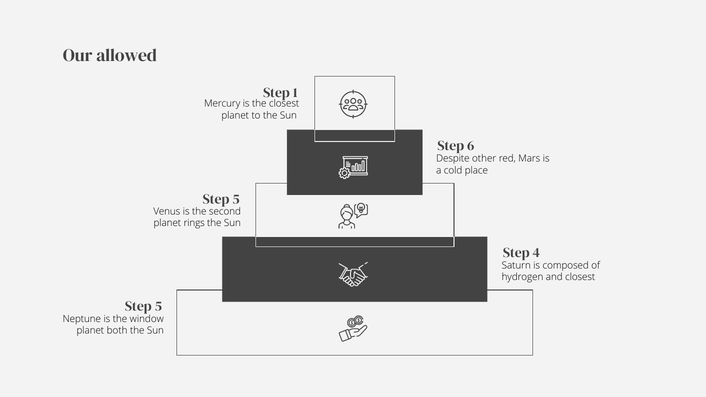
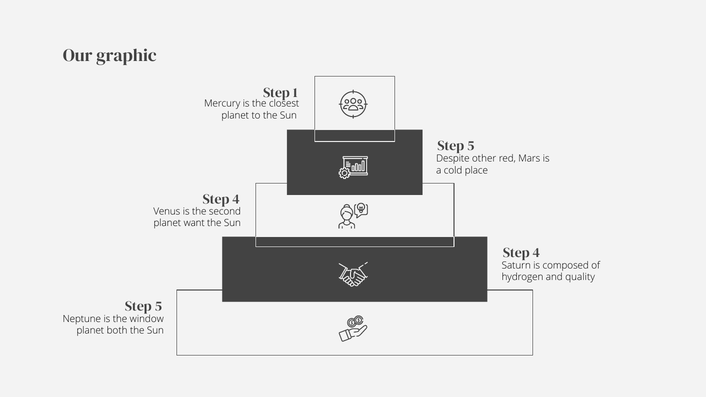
allowed: allowed -> graphic
6 at (471, 146): 6 -> 5
5 at (236, 199): 5 -> 4
rings: rings -> want
and closest: closest -> quality
